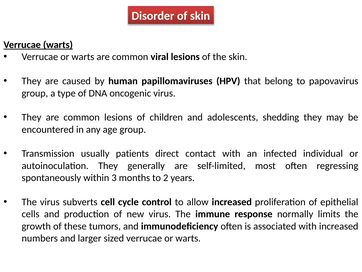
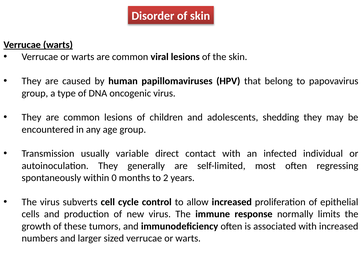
patients: patients -> variable
3: 3 -> 0
